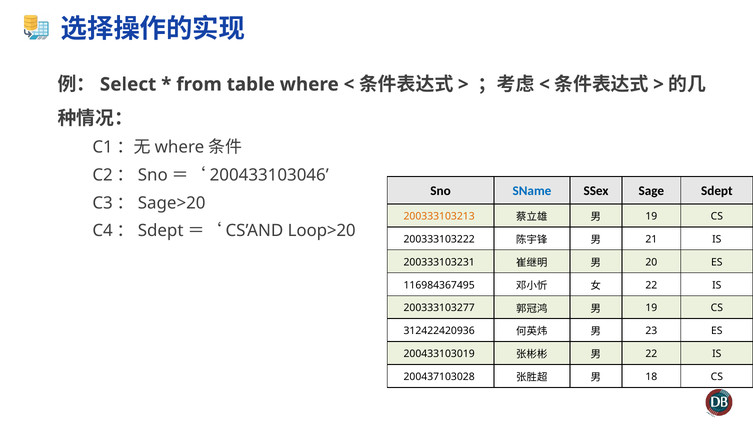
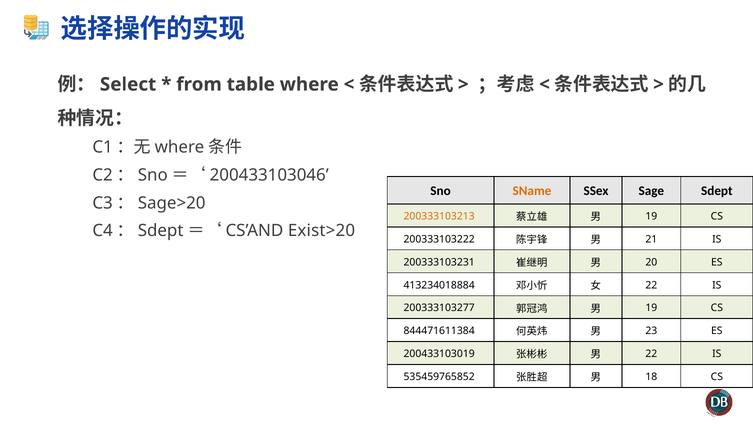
SName colour: blue -> orange
Loop>20: Loop>20 -> Exist>20
116984367495: 116984367495 -> 413234018884
312422420936: 312422420936 -> 844471611384
200437103028: 200437103028 -> 535459765852
